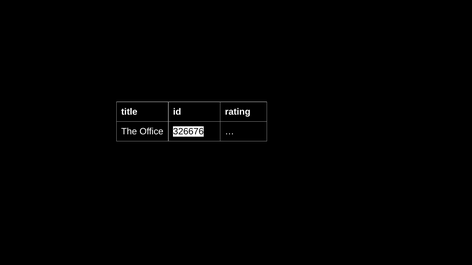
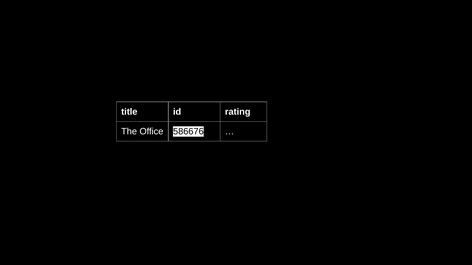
326676: 326676 -> 586676
